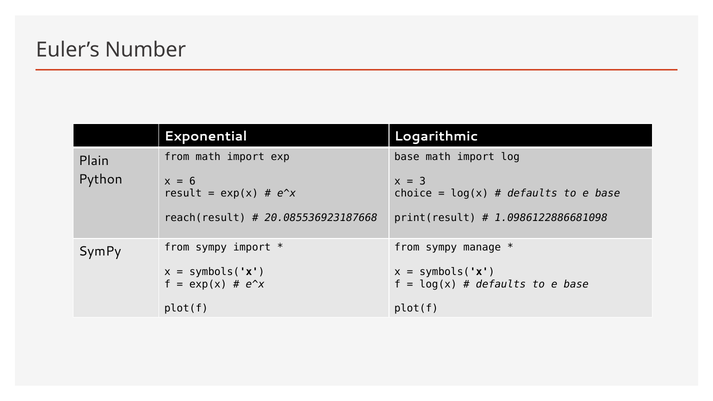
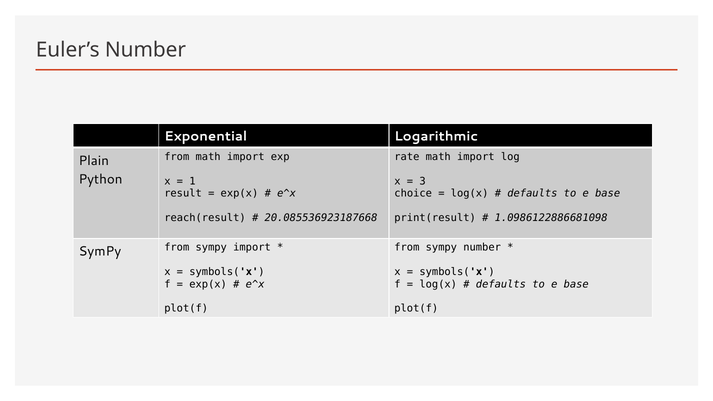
base at (407, 157): base -> rate
6: 6 -> 1
sympy manage: manage -> number
